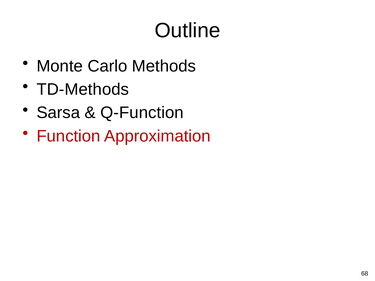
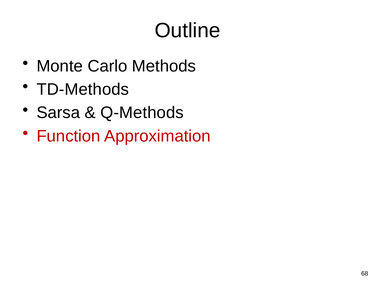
Q-Function: Q-Function -> Q-Methods
